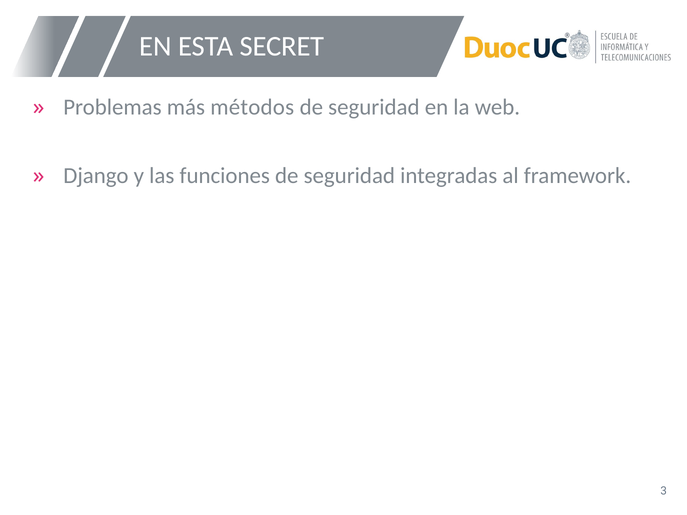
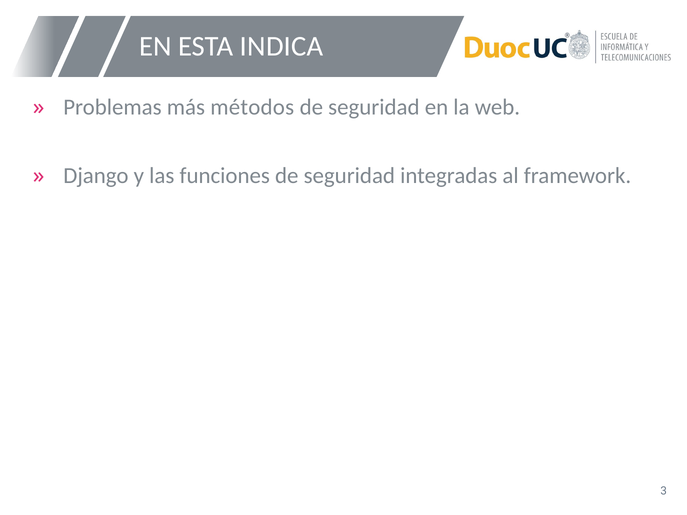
SECRET: SECRET -> INDICA
